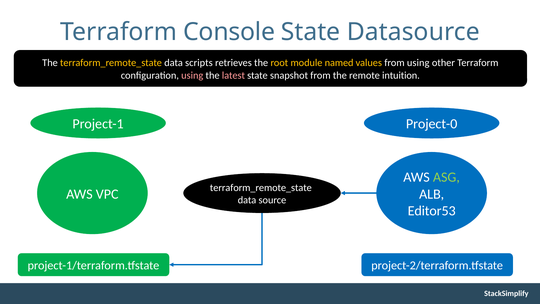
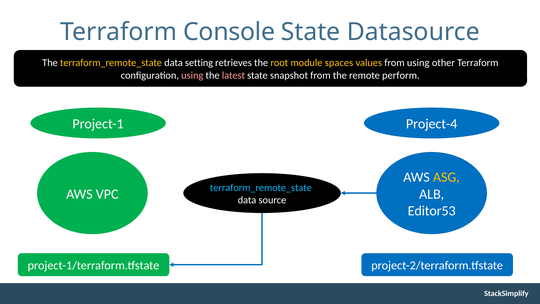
scripts: scripts -> setting
named: named -> spaces
intuition: intuition -> perform
Project-0: Project-0 -> Project-4
ASG colour: light green -> yellow
terraform_remote_state at (261, 187) colour: white -> light blue
